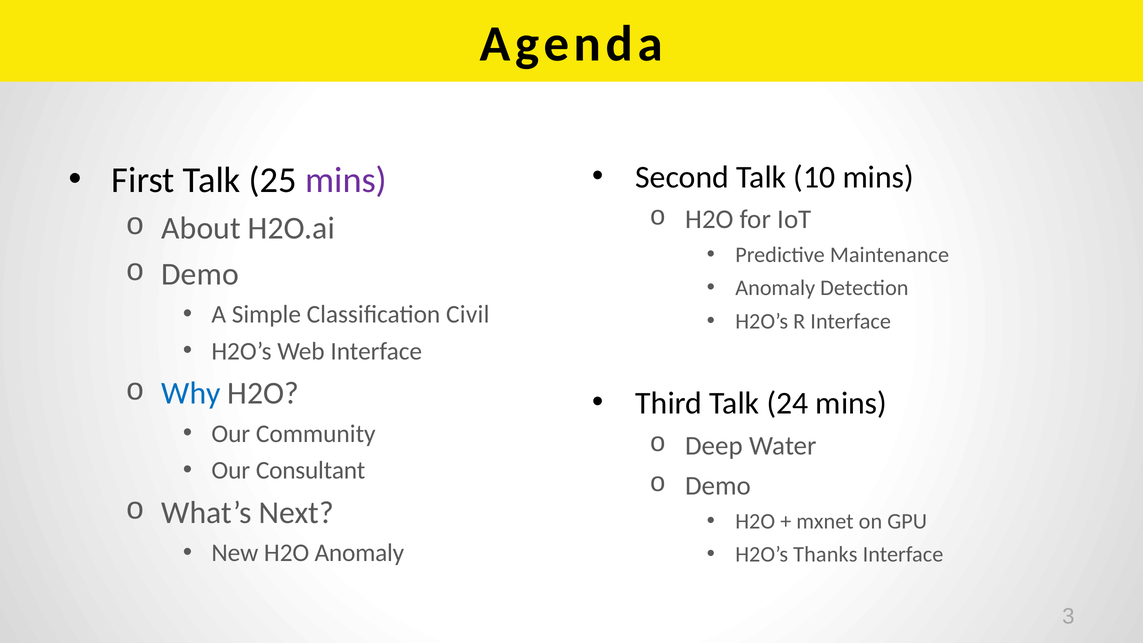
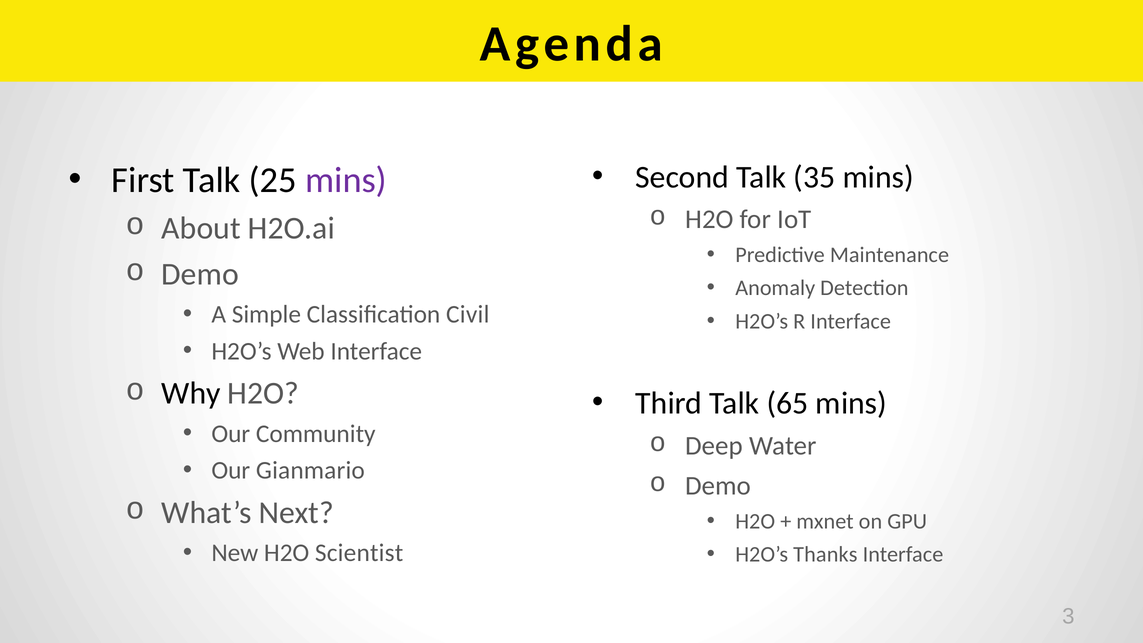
10: 10 -> 35
Why colour: blue -> black
24: 24 -> 65
Consultant: Consultant -> Gianmario
H2O Anomaly: Anomaly -> Scientist
